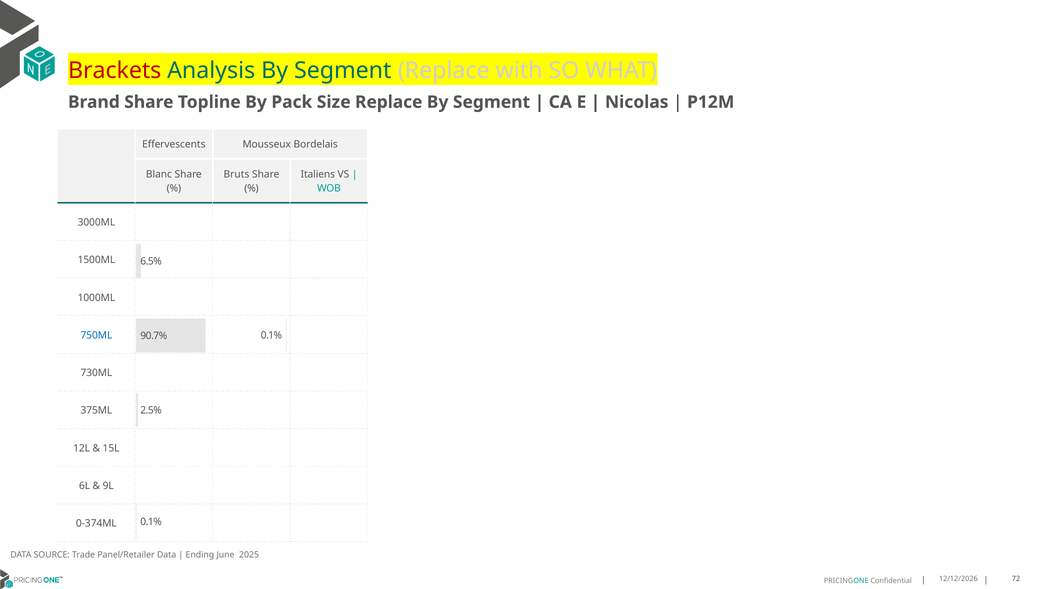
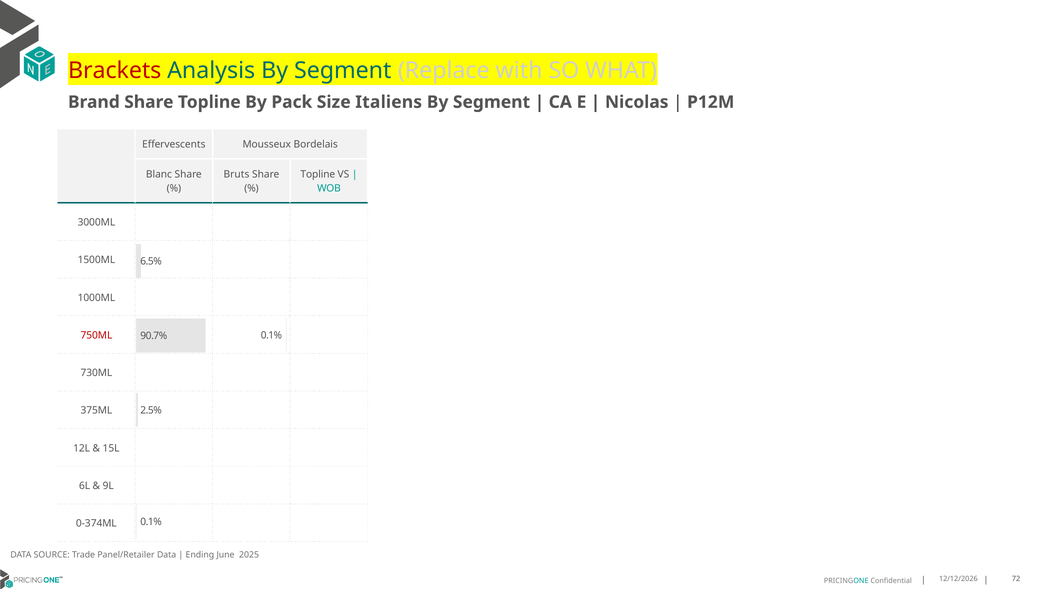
Size Replace: Replace -> Italiens
Italiens at (318, 174): Italiens -> Topline
750ML colour: blue -> red
